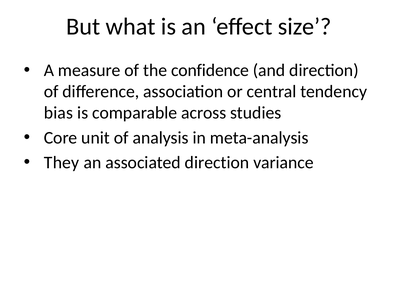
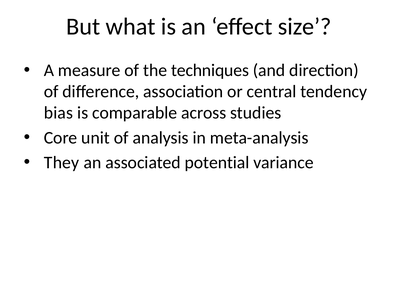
confidence: confidence -> techniques
associated direction: direction -> potential
